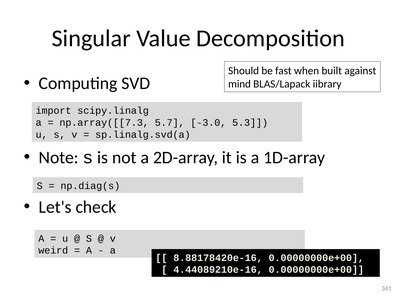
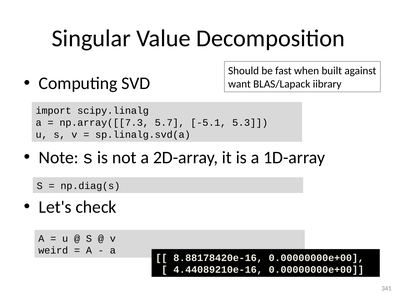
mind: mind -> want
-3.0: -3.0 -> -5.1
